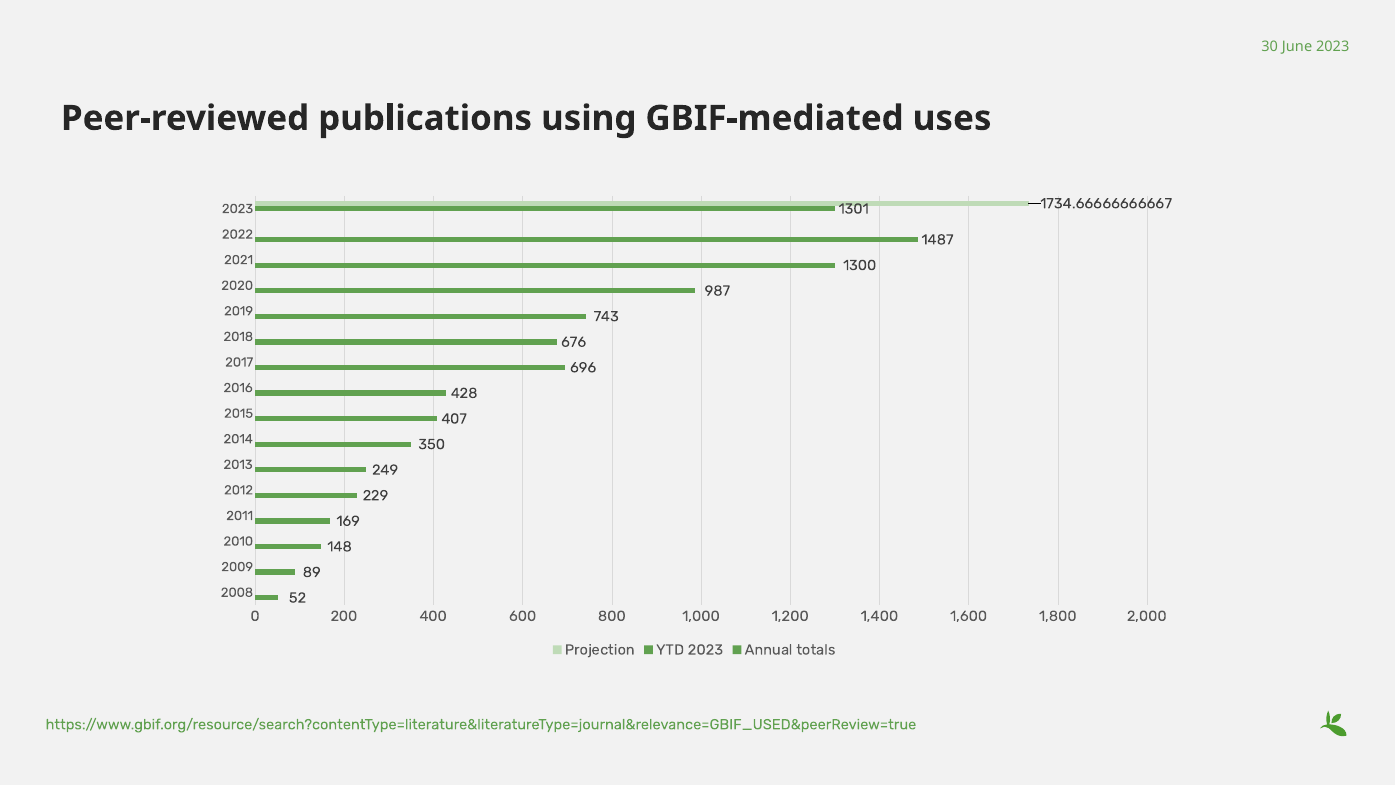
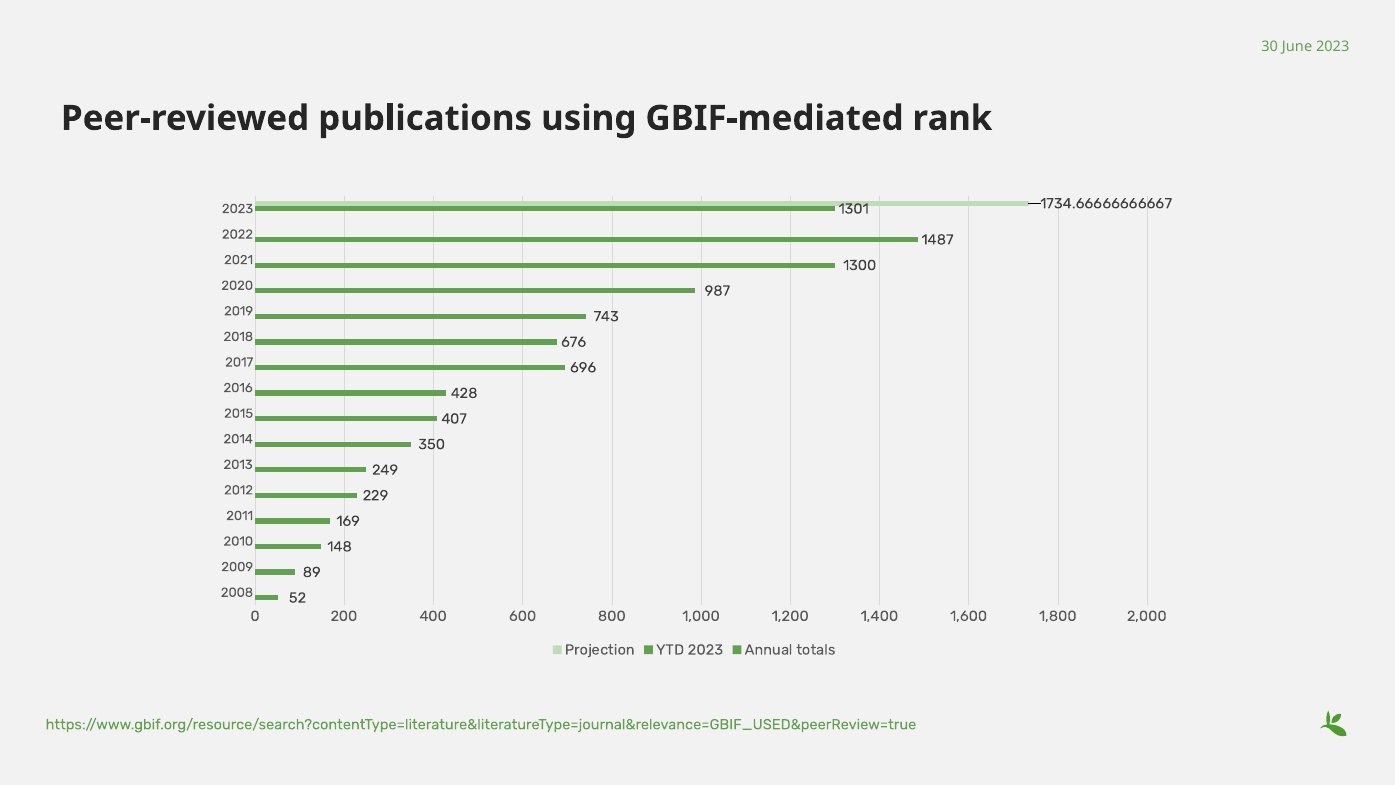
uses: uses -> rank
